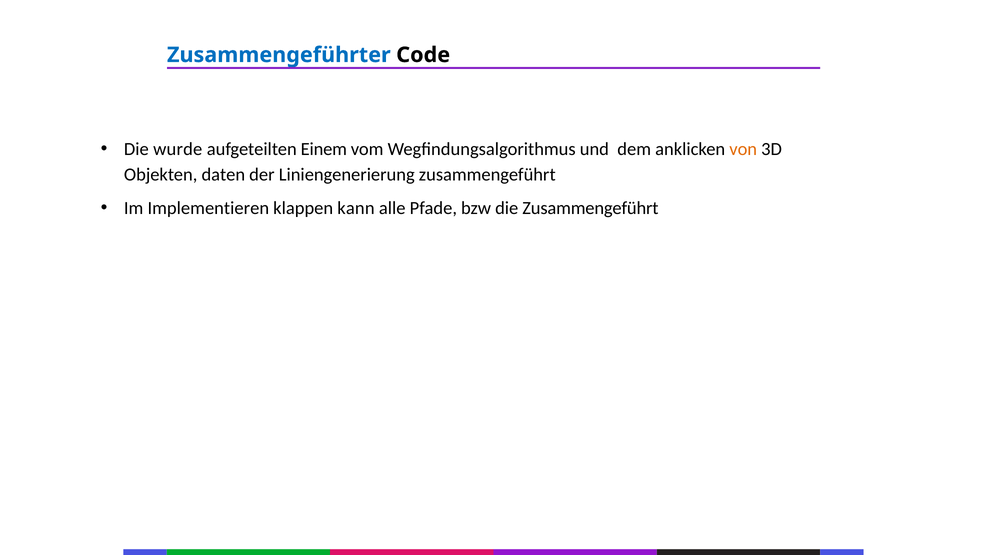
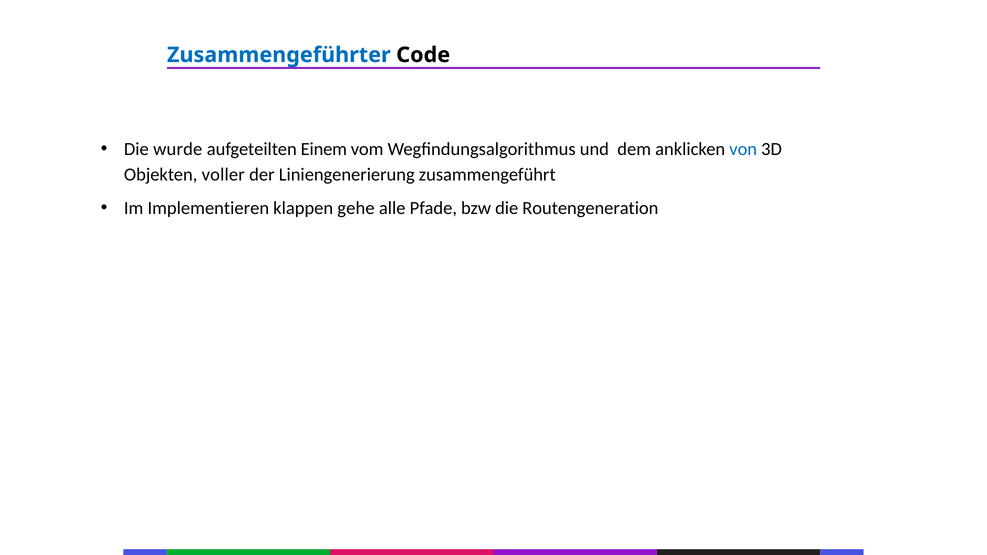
von colour: orange -> blue
daten: daten -> voller
kann: kann -> gehe
die Zusammengeführt: Zusammengeführt -> Routengeneration
